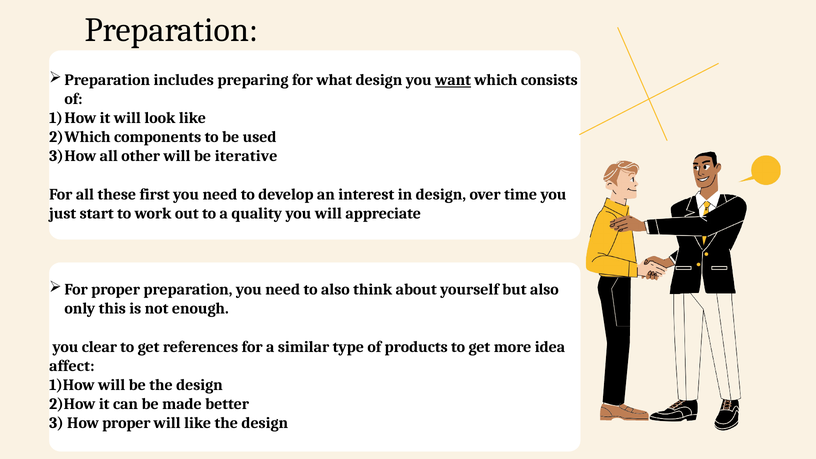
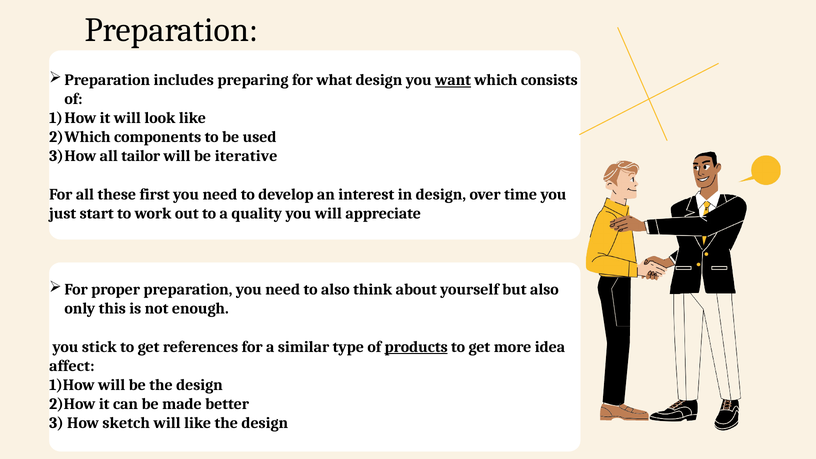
other: other -> tailor
clear: clear -> stick
products underline: none -> present
How proper: proper -> sketch
